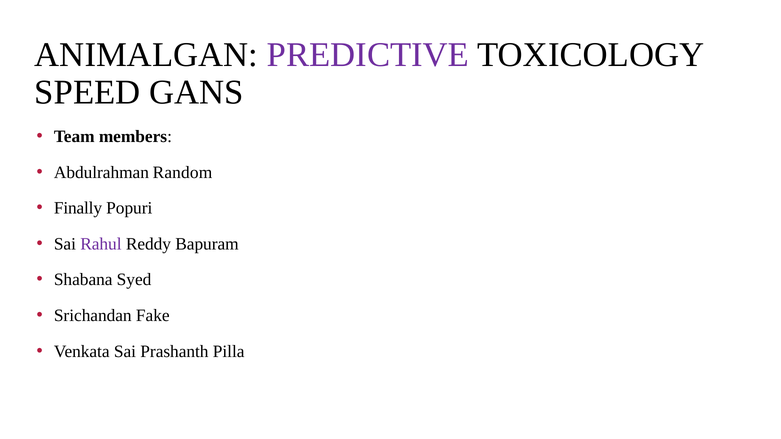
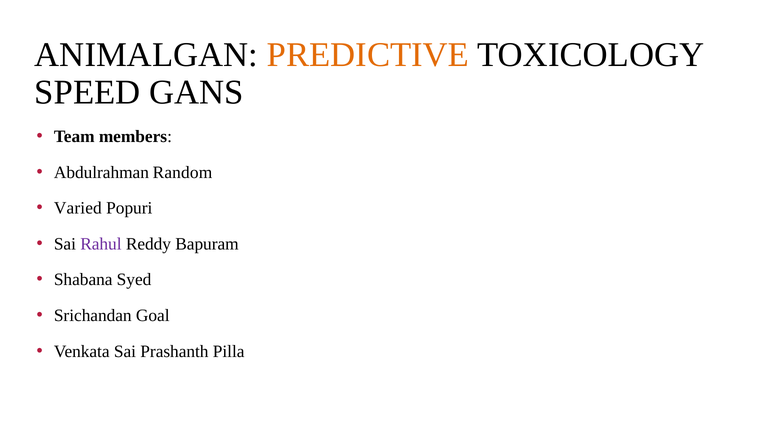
PREDICTIVE colour: purple -> orange
Finally: Finally -> Varied
Fake: Fake -> Goal
